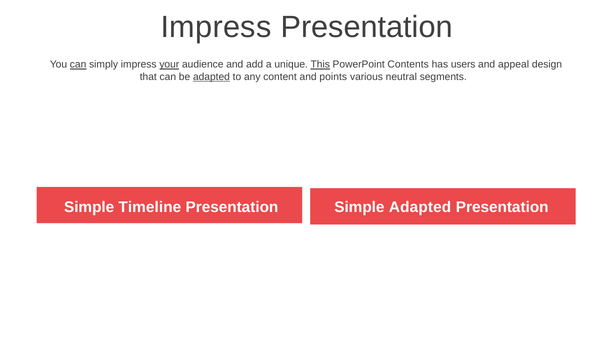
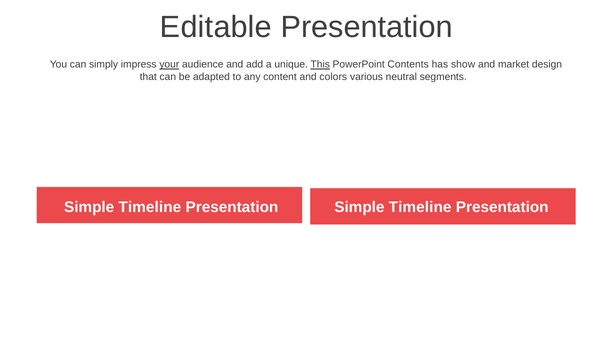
Impress at (216, 27): Impress -> Editable
can at (78, 65) underline: present -> none
users: users -> show
appeal: appeal -> market
adapted at (211, 77) underline: present -> none
points: points -> colors
Adapted at (420, 207): Adapted -> Timeline
